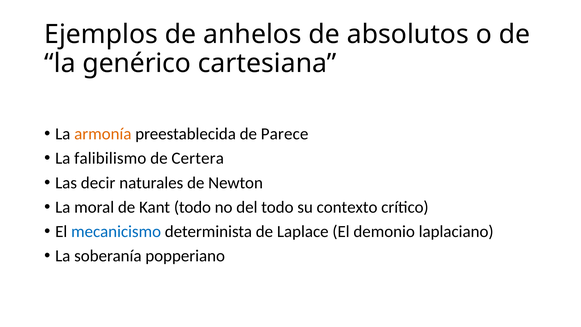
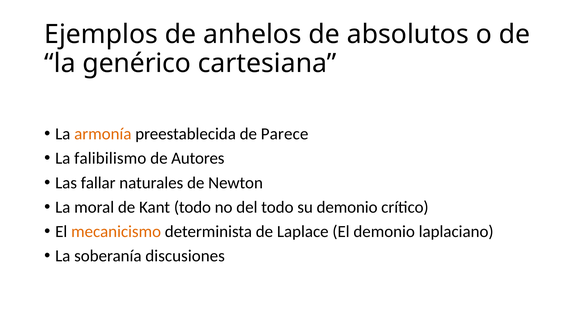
Certera: Certera -> Autores
decir: decir -> fallar
su contexto: contexto -> demonio
mecanicismo colour: blue -> orange
popperiano: popperiano -> discusiones
